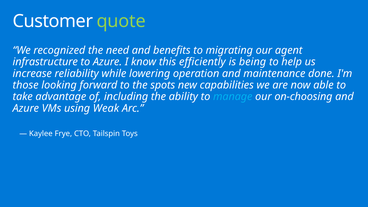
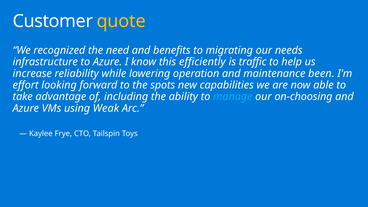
quote colour: light green -> yellow
agent: agent -> needs
being: being -> traffic
done: done -> been
those: those -> effort
